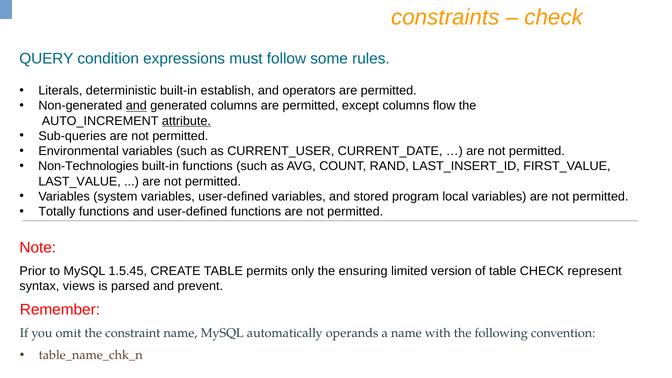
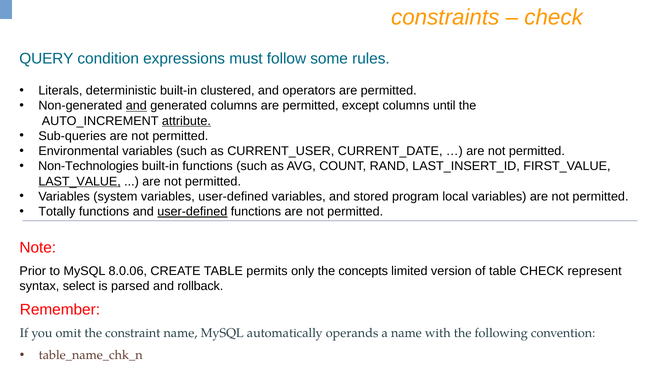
establish: establish -> clustered
flow: flow -> until
LAST_VALUE underline: none -> present
user-defined at (192, 212) underline: none -> present
1.5.45: 1.5.45 -> 8.0.06
ensuring: ensuring -> concepts
views: views -> select
prevent: prevent -> rollback
